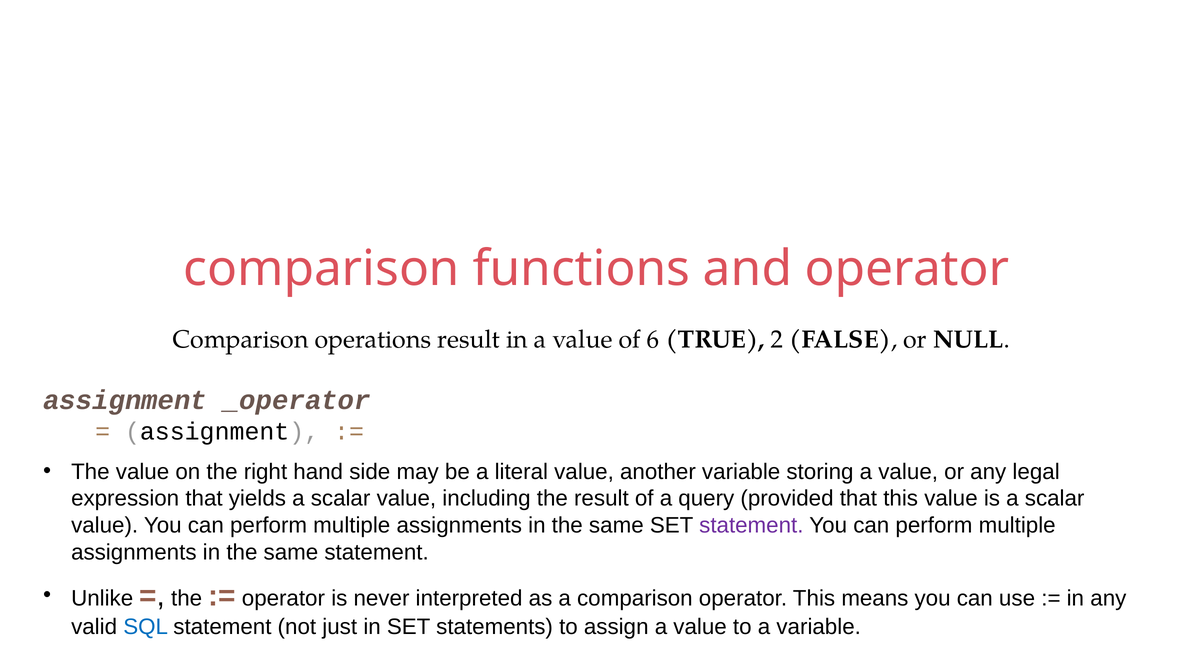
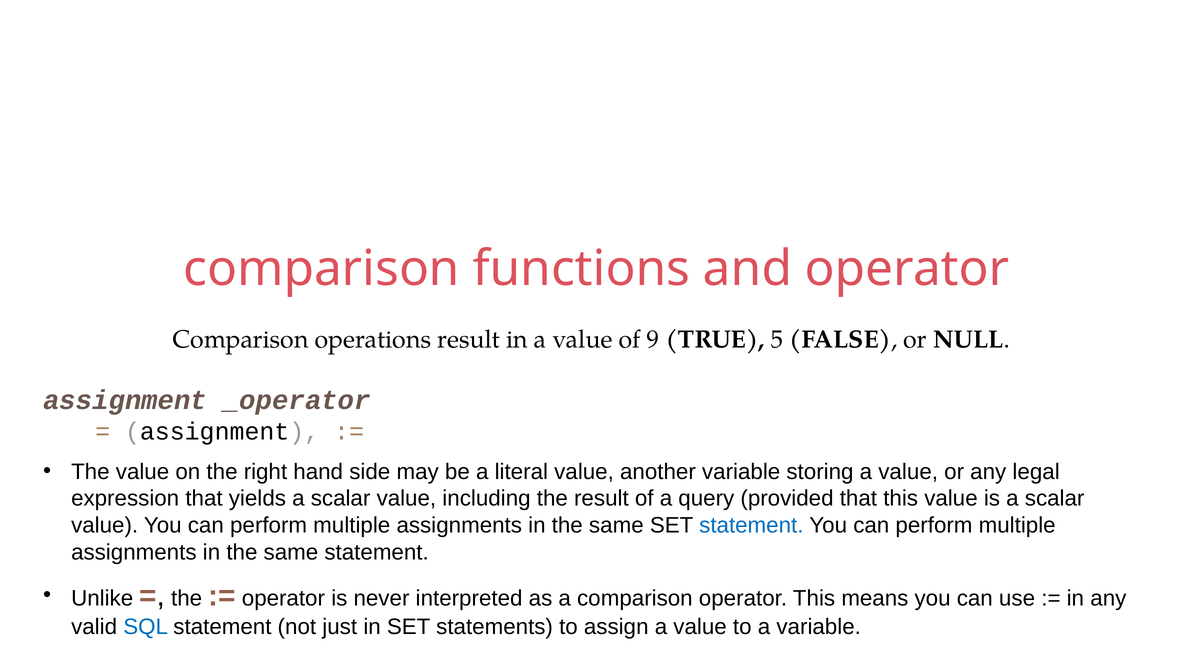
6: 6 -> 9
2: 2 -> 5
statement at (751, 525) colour: purple -> blue
